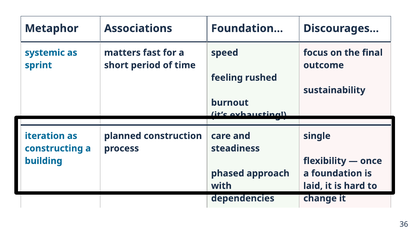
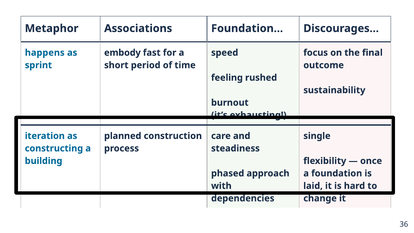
systemic: systemic -> happens
matters: matters -> embody
